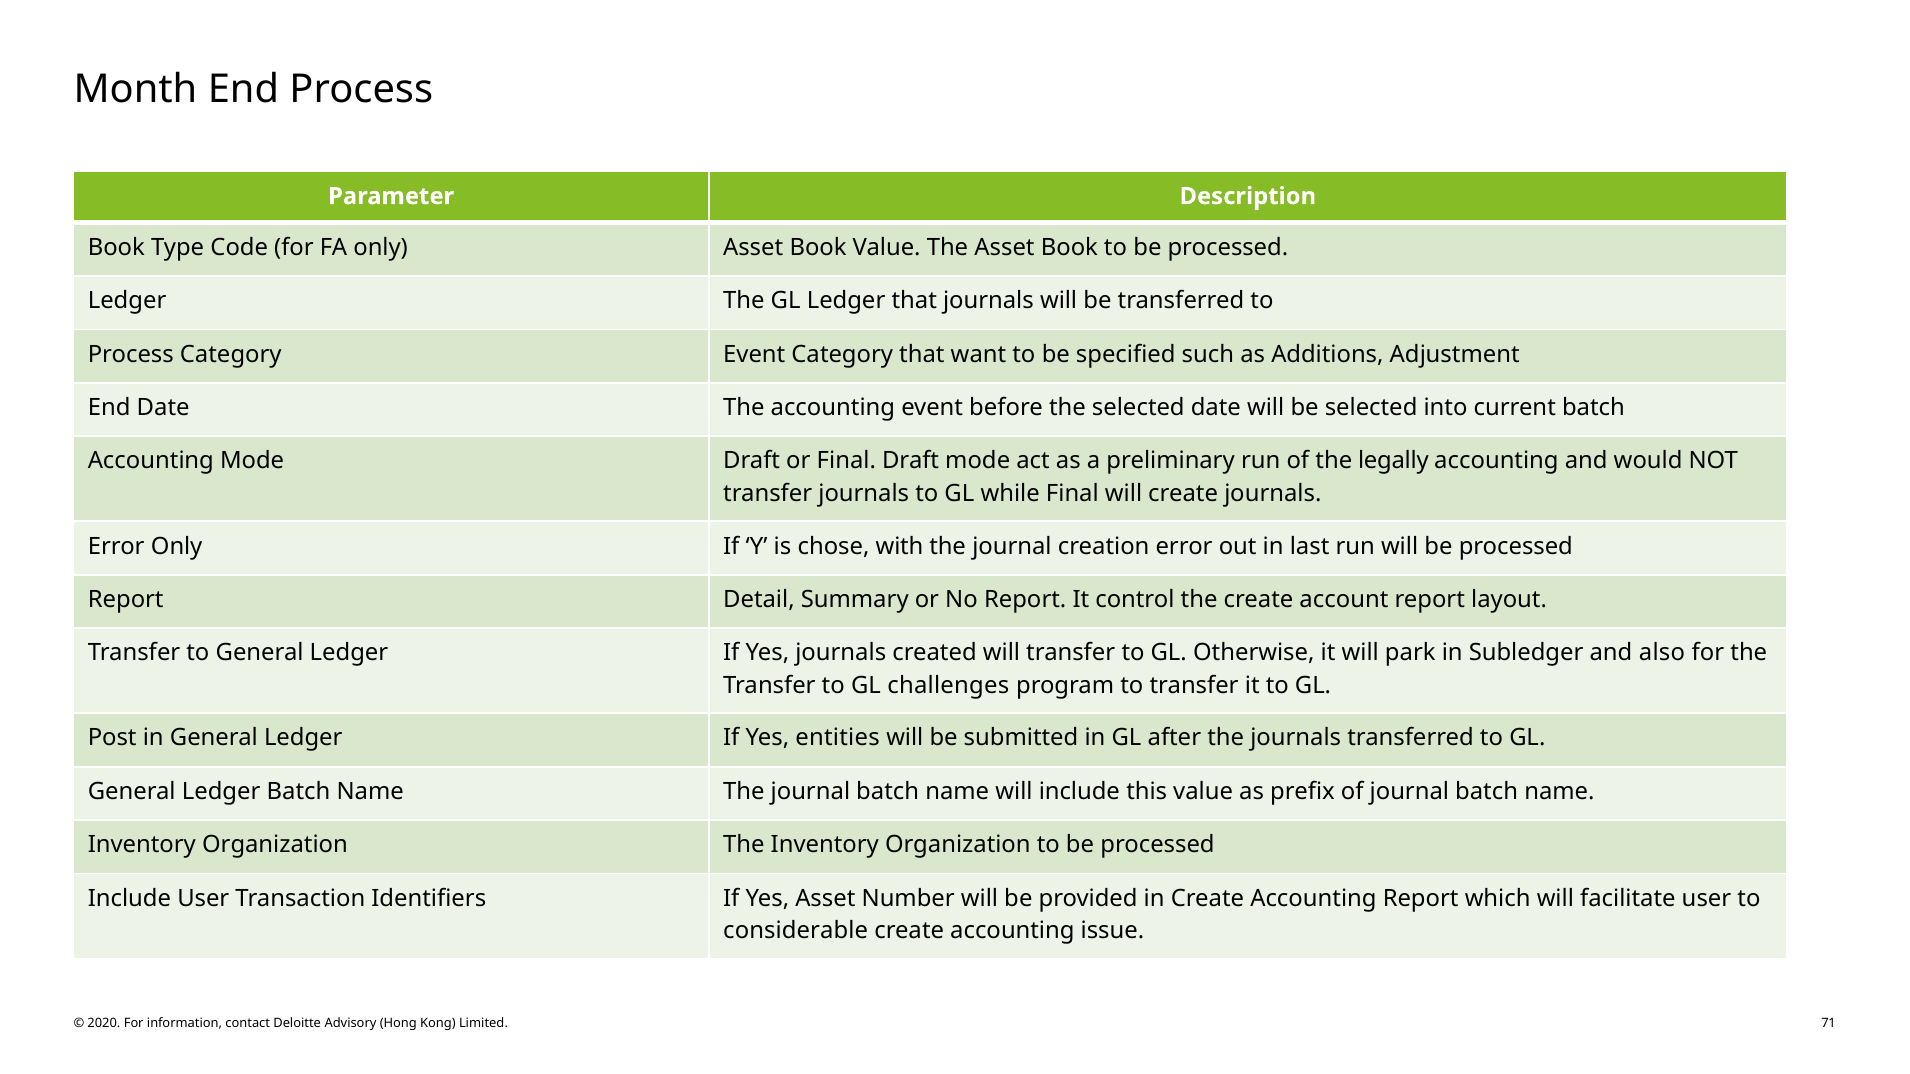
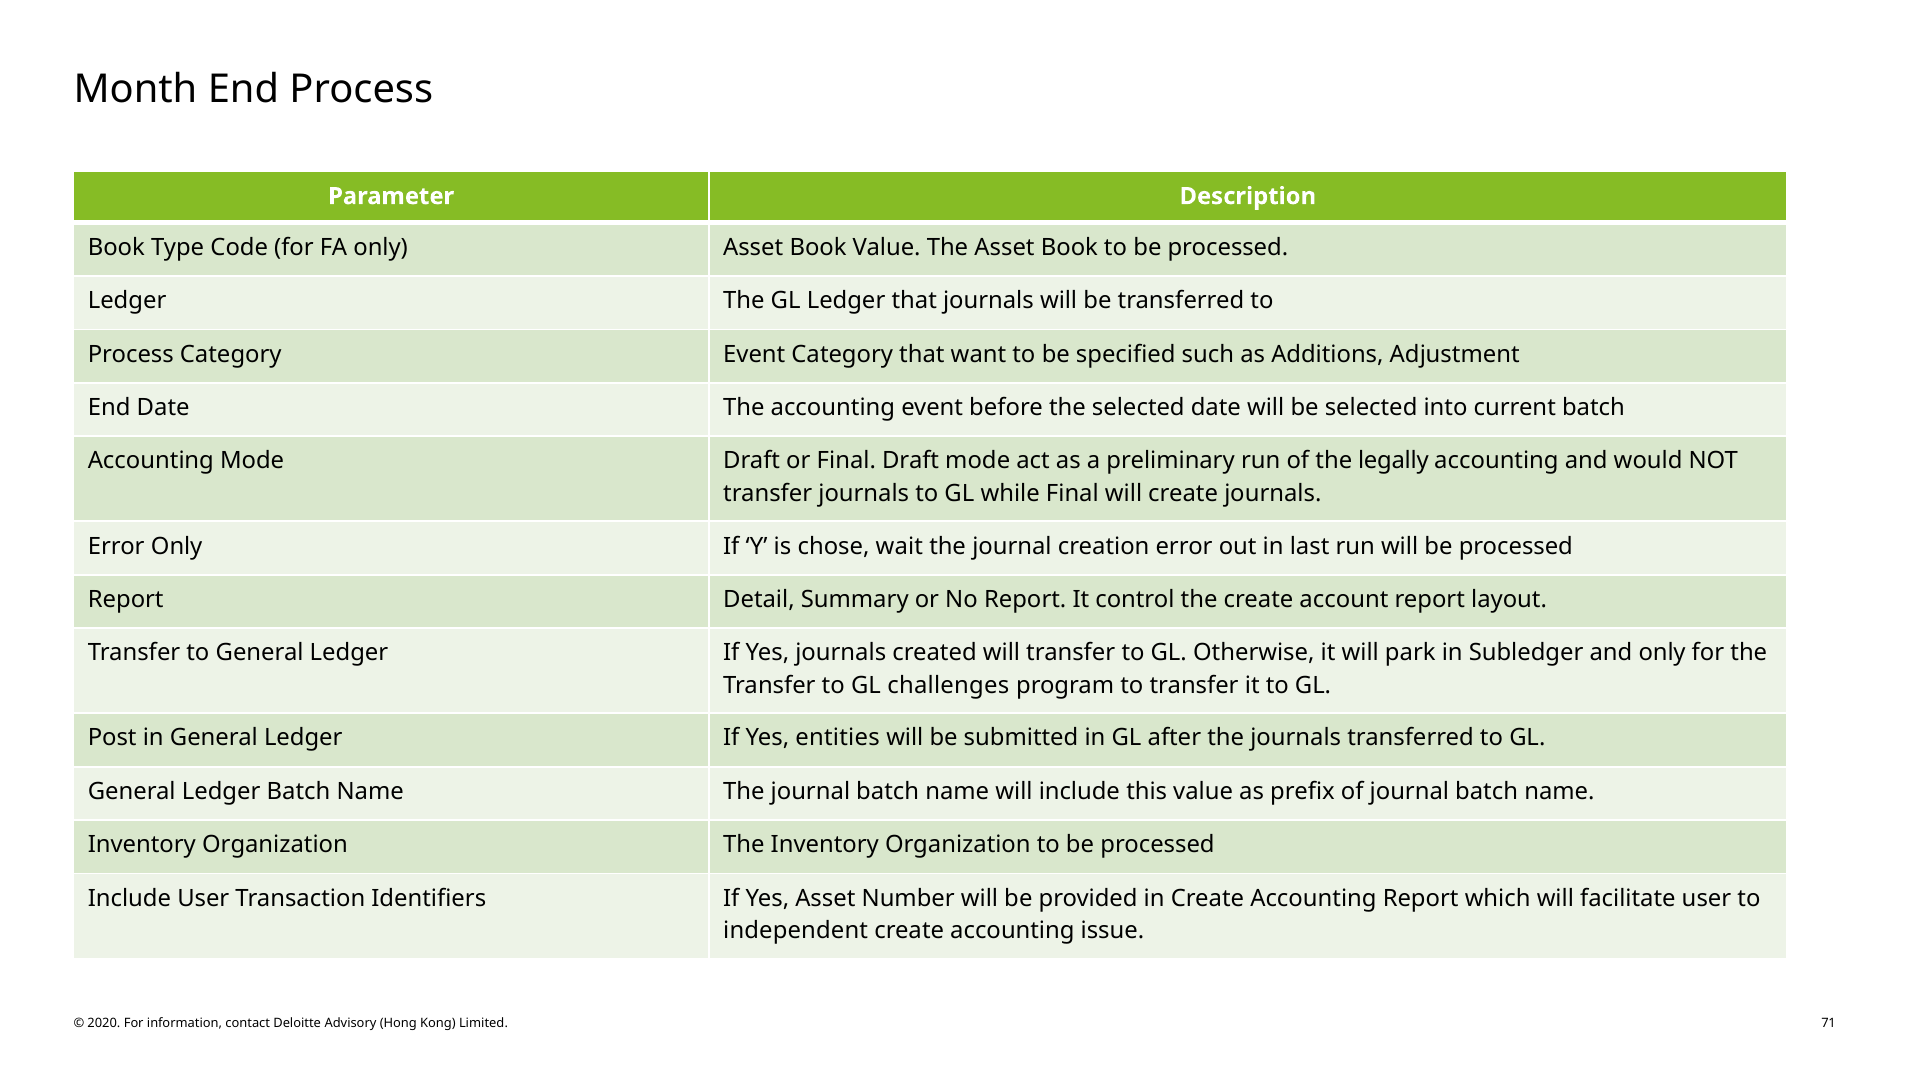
with: with -> wait
and also: also -> only
considerable: considerable -> independent
